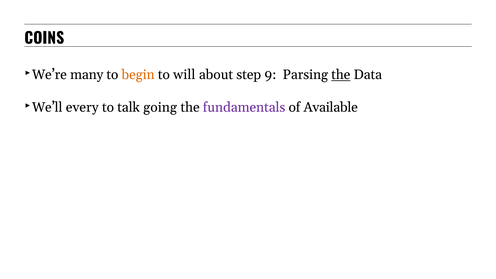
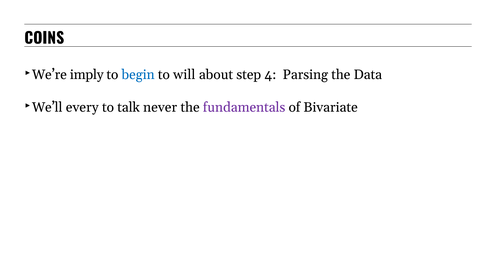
many: many -> imply
begin colour: orange -> blue
9: 9 -> 4
the at (341, 75) underline: present -> none
going: going -> never
Available: Available -> Bivariate
